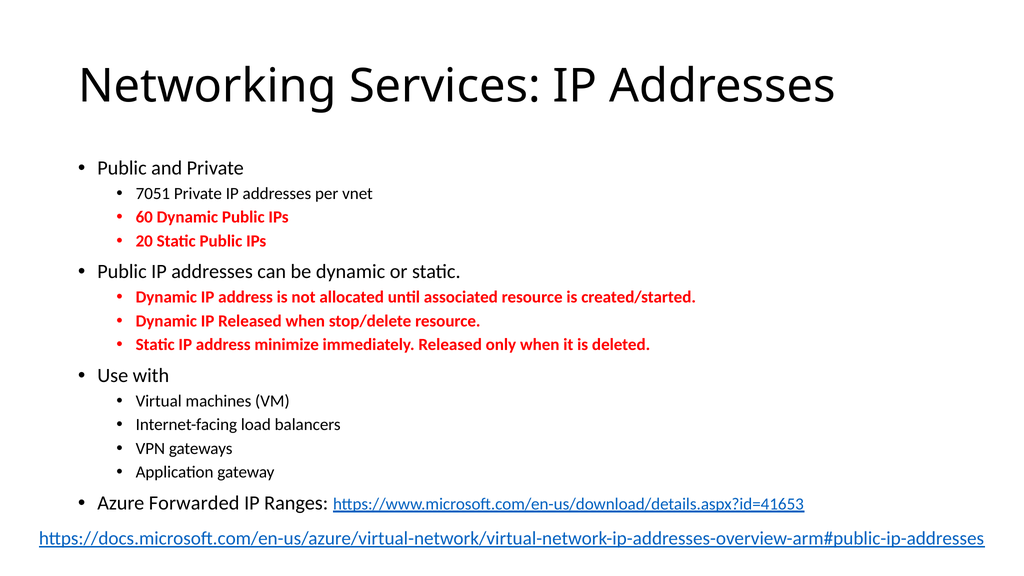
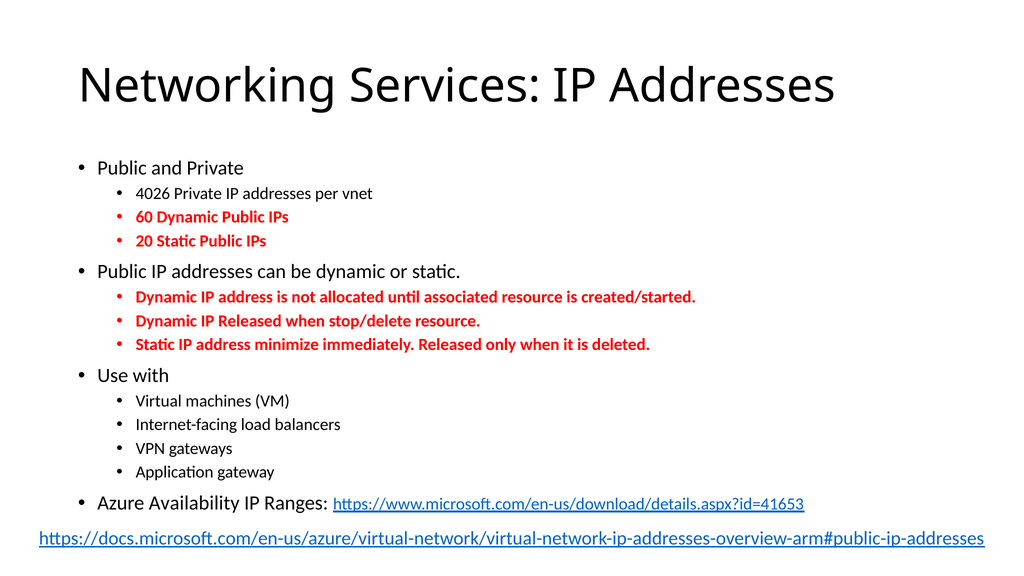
7051: 7051 -> 4026
Forwarded: Forwarded -> Availability
